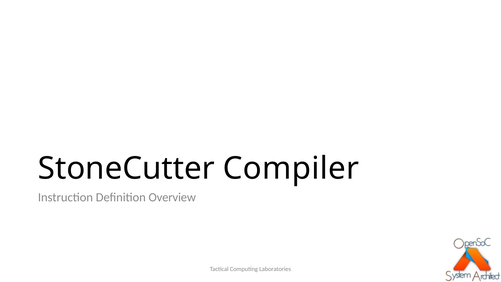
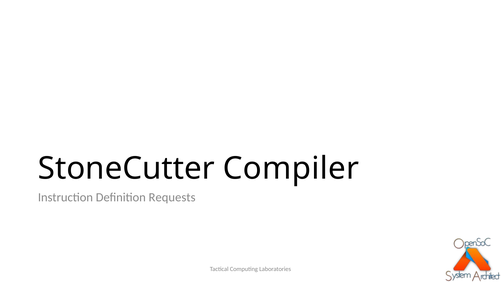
Overview: Overview -> Requests
